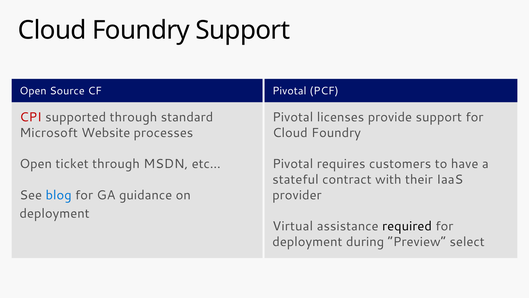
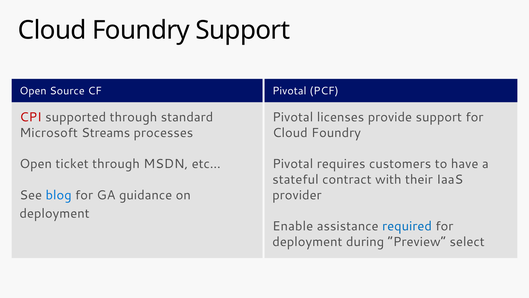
Website: Website -> Streams
Virtual: Virtual -> Enable
required colour: black -> blue
